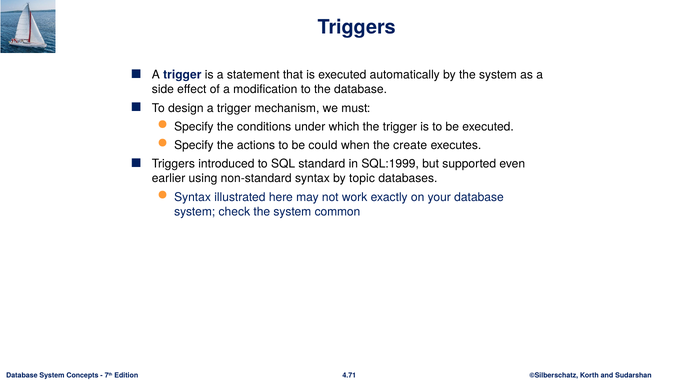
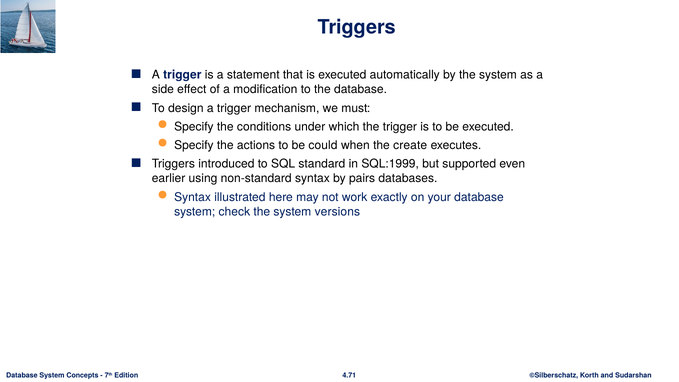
topic: topic -> pairs
common: common -> versions
